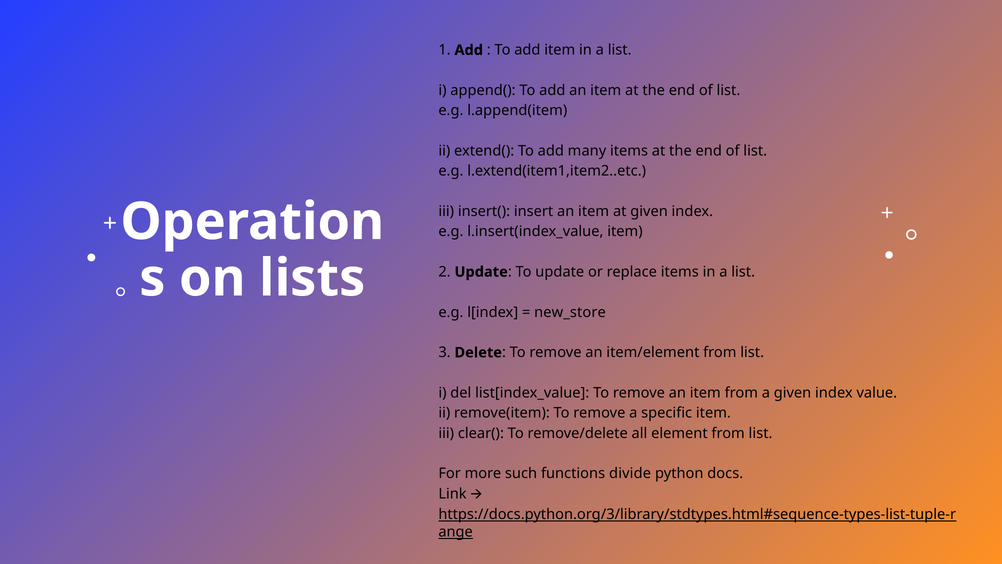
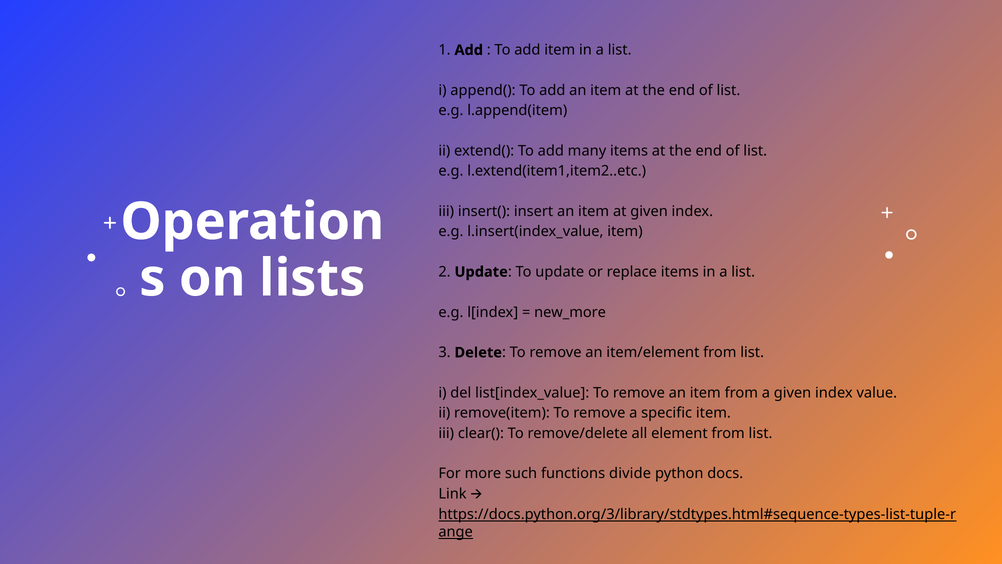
new_store: new_store -> new_more
